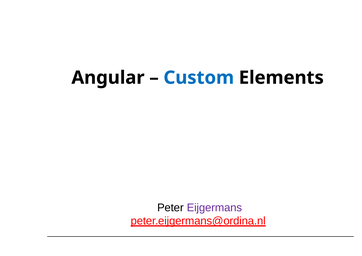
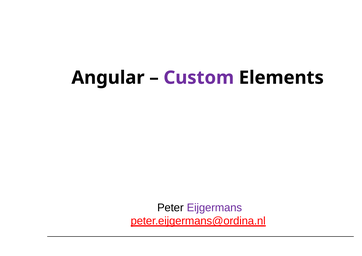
Custom colour: blue -> purple
